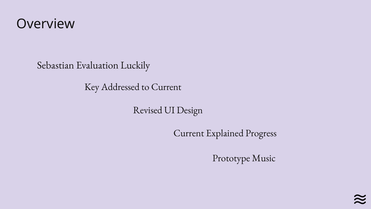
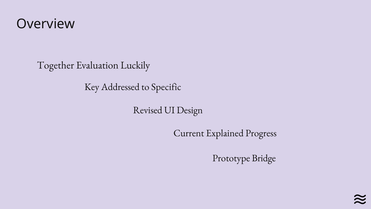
Sebastian: Sebastian -> Together
to Current: Current -> Specific
Music: Music -> Bridge
